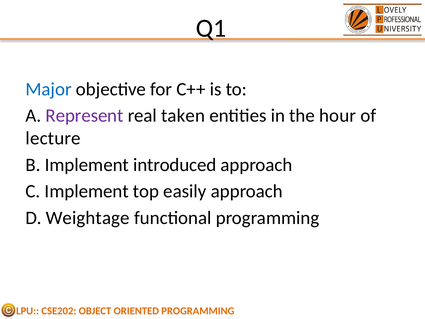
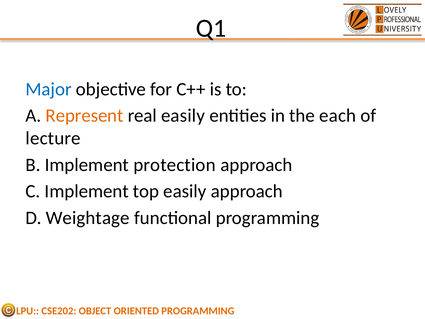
Represent colour: purple -> orange
real taken: taken -> easily
hour: hour -> each
introduced: introduced -> protection
